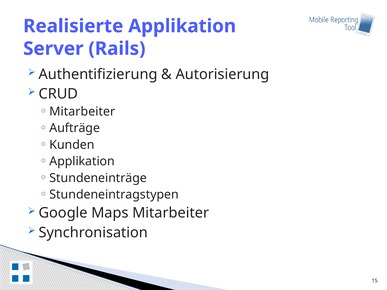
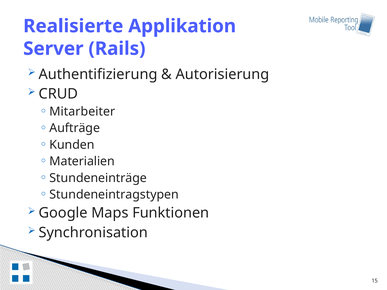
Applikation at (82, 161): Applikation -> Materialien
Maps Mitarbeiter: Mitarbeiter -> Funktionen
